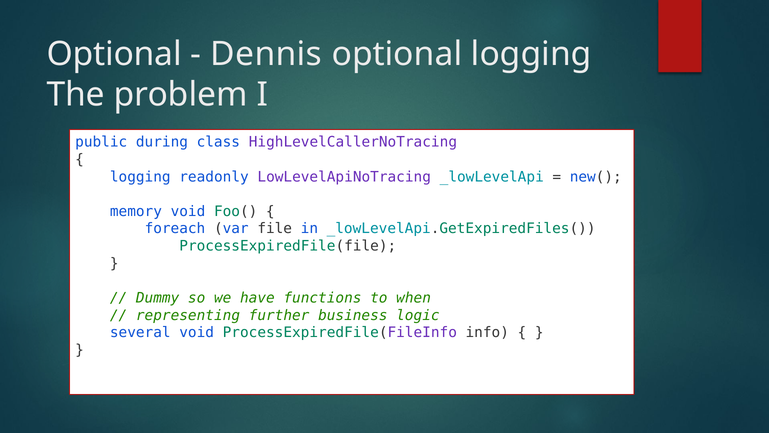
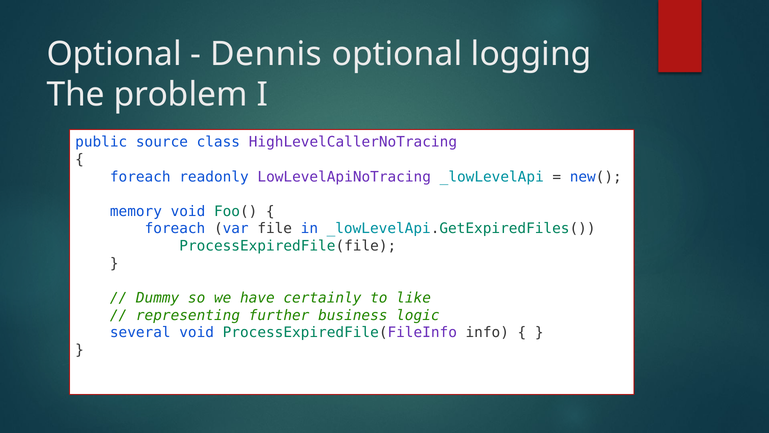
during: during -> source
logging at (140, 177): logging -> foreach
functions: functions -> certainly
when: when -> like
